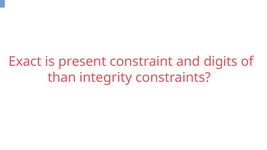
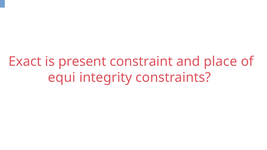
digits: digits -> place
than: than -> equi
